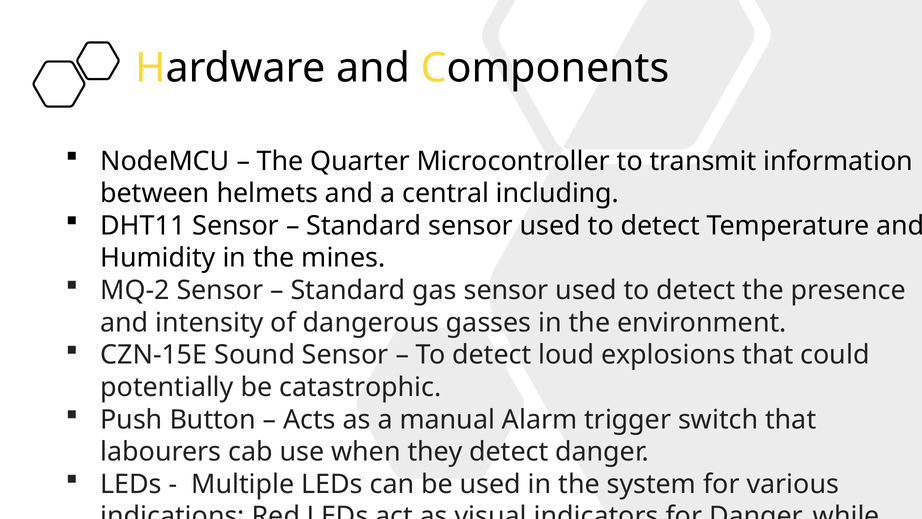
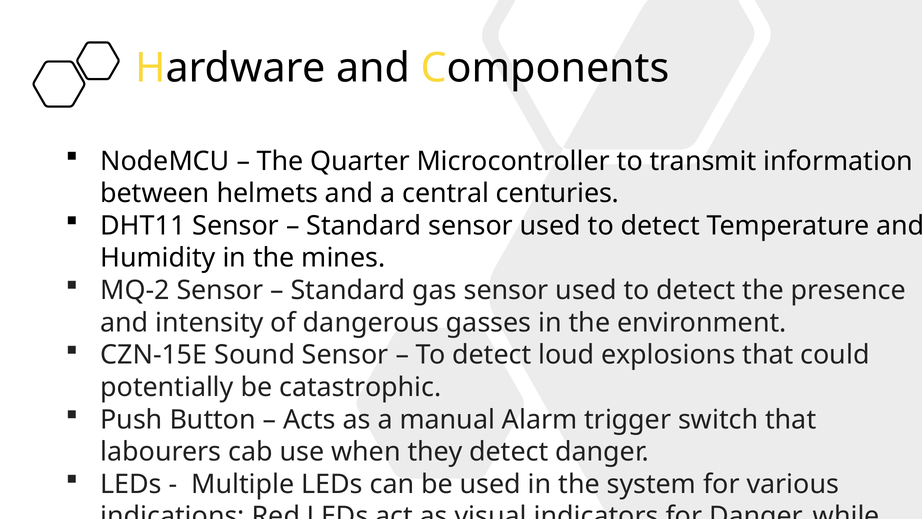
including: including -> centuries
